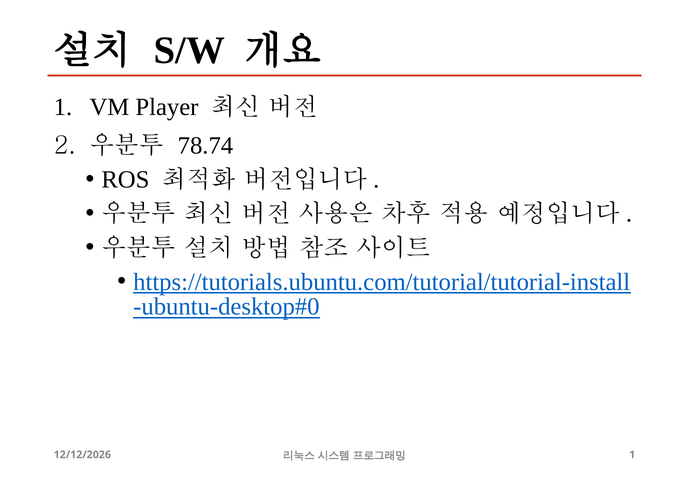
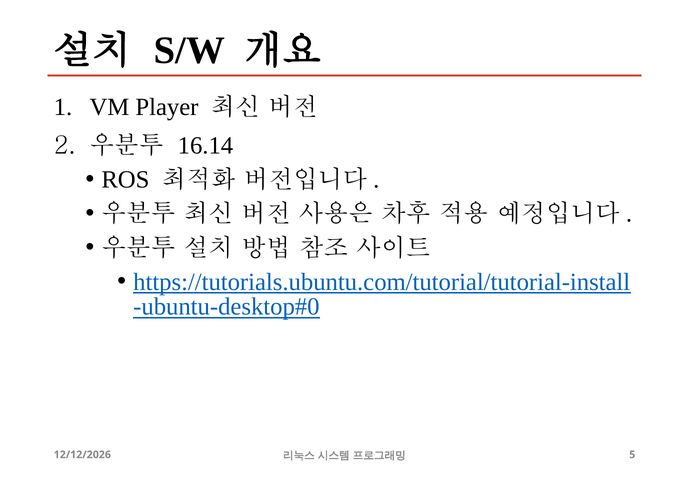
78.74: 78.74 -> 16.14
1 at (632, 455): 1 -> 5
